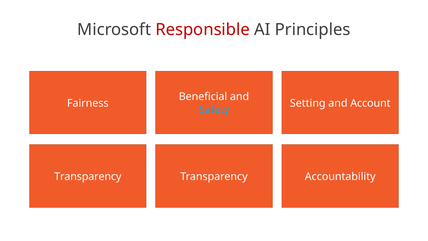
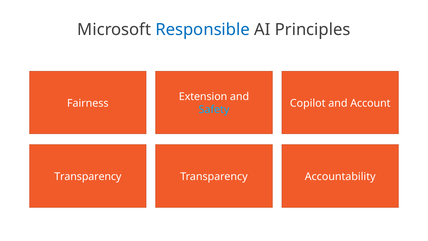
Responsible colour: red -> blue
Beneficial: Beneficial -> Extension
Setting: Setting -> Copilot
